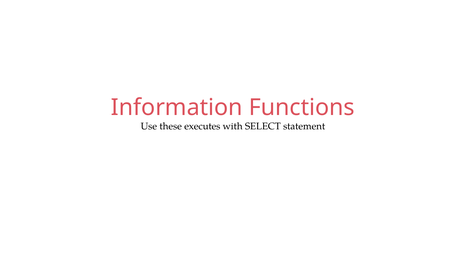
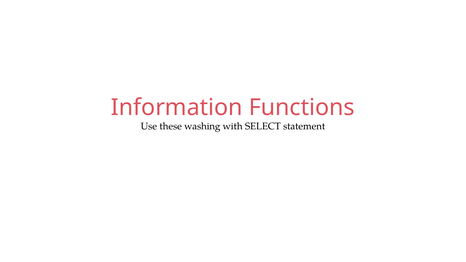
executes: executes -> washing
